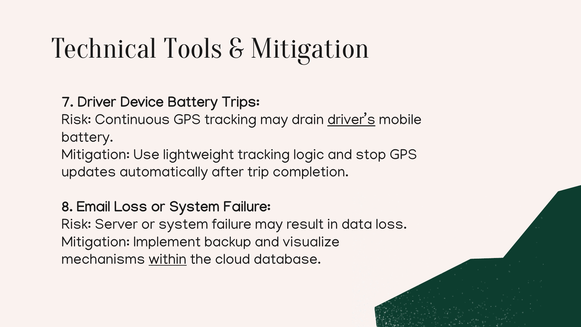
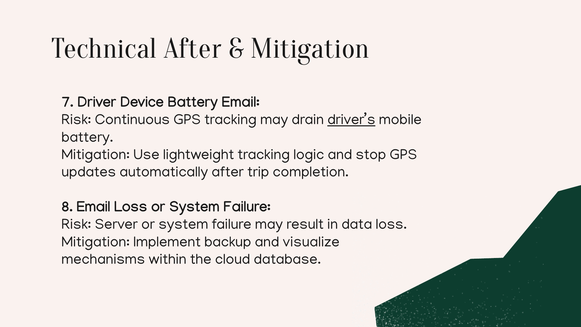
Technical Tools: Tools -> After
Battery Trips: Trips -> Email
within underline: present -> none
